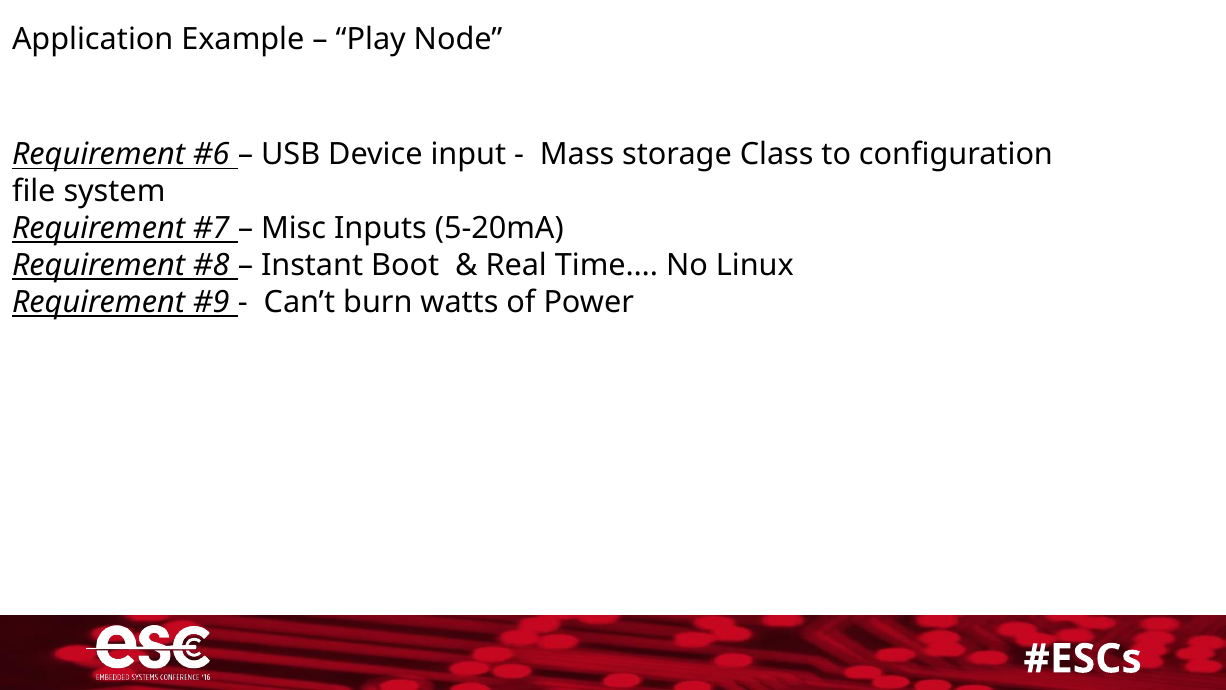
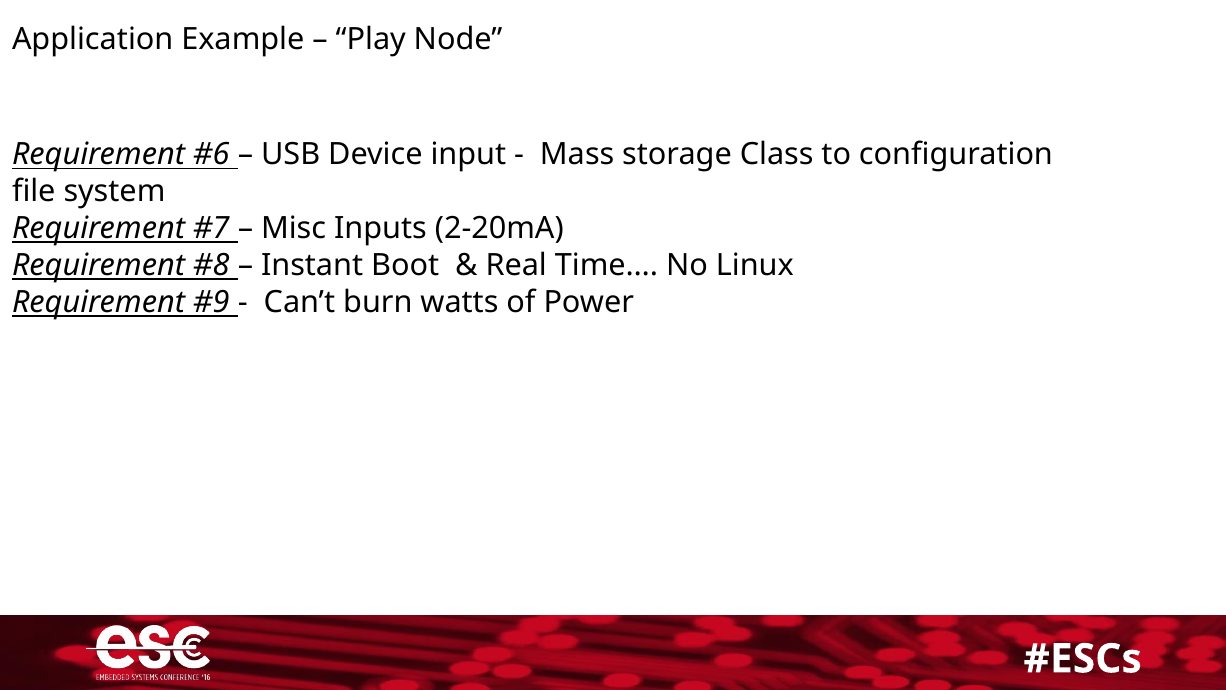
5-20mA: 5-20mA -> 2-20mA
